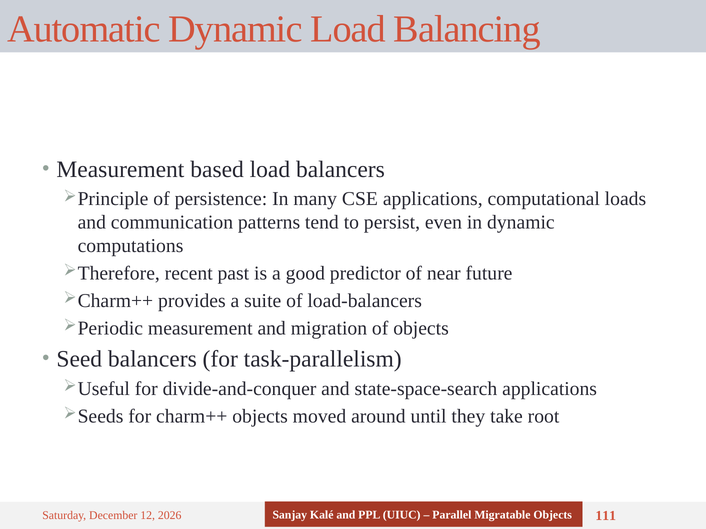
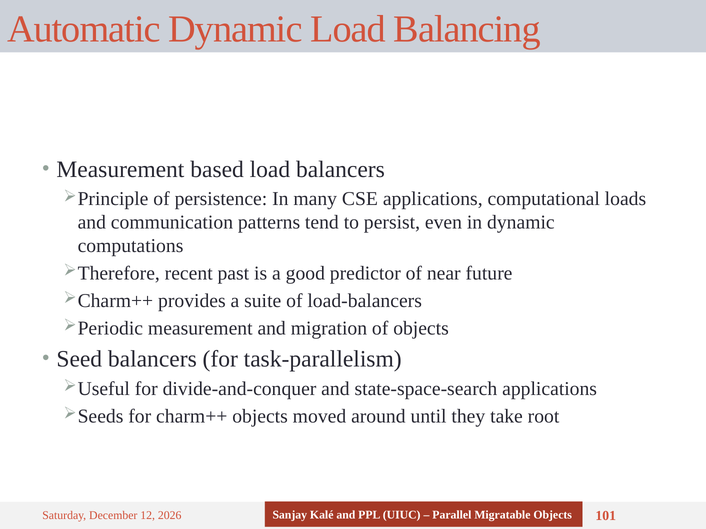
111: 111 -> 101
